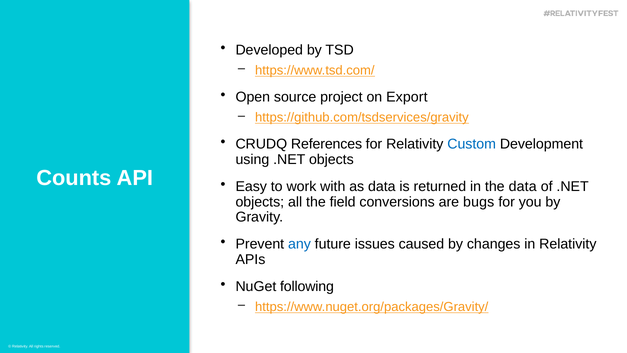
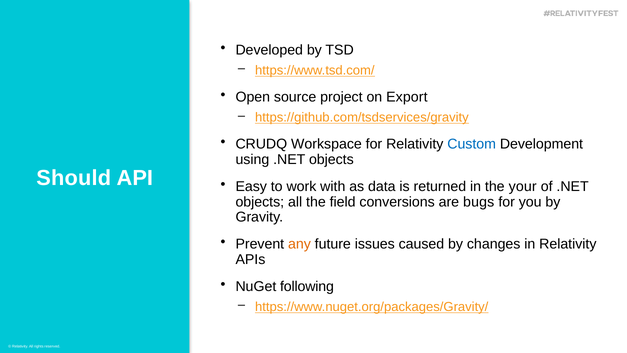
References: References -> Workspace
Counts: Counts -> Should
the data: data -> your
any colour: blue -> orange
